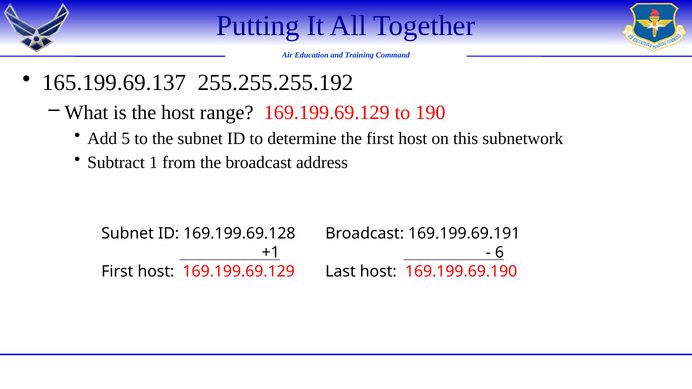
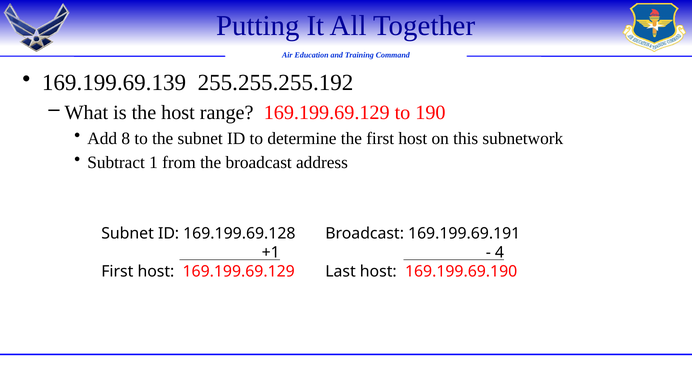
165.199.69.137: 165.199.69.137 -> 169.199.69.139
5: 5 -> 8
6: 6 -> 4
